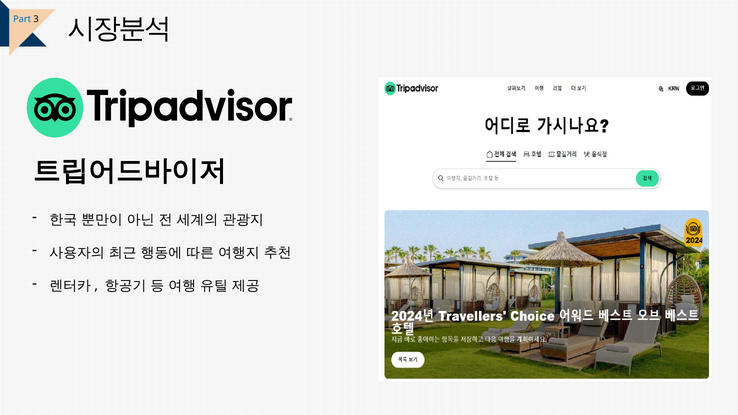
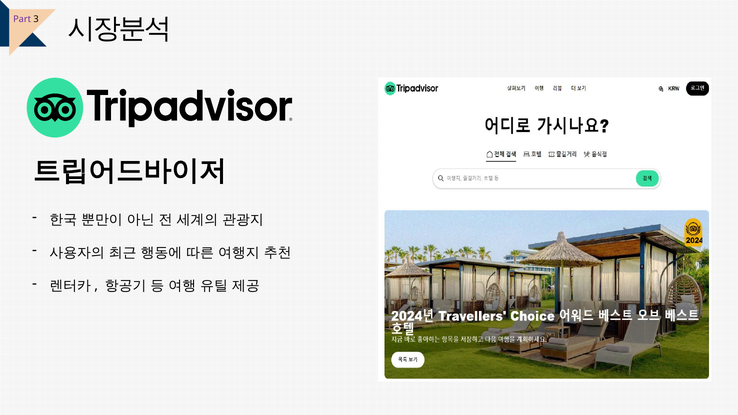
Part colour: blue -> purple
